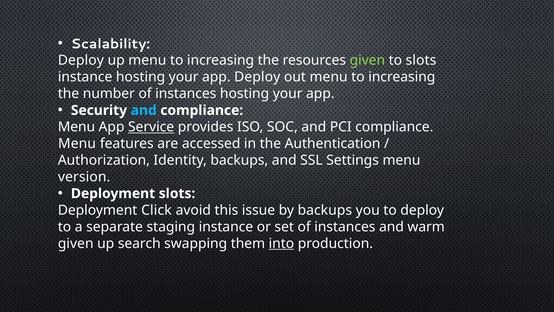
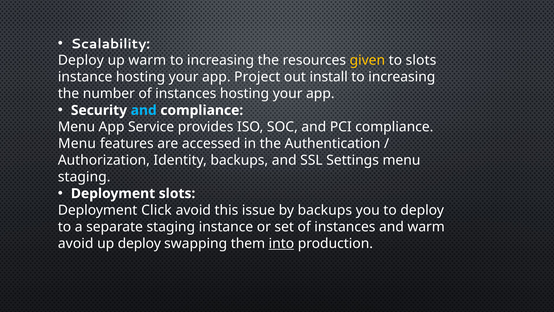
up menu: menu -> warm
given at (367, 60) colour: light green -> yellow
app Deploy: Deploy -> Project
out menu: menu -> install
Service underline: present -> none
version at (84, 177): version -> staging
given at (76, 243): given -> avoid
up search: search -> deploy
